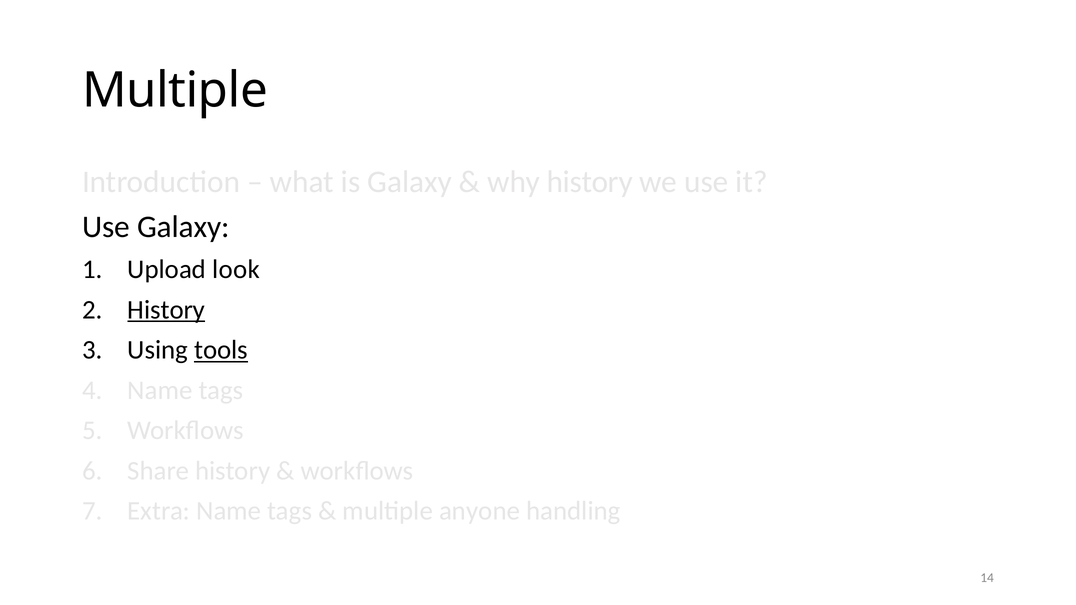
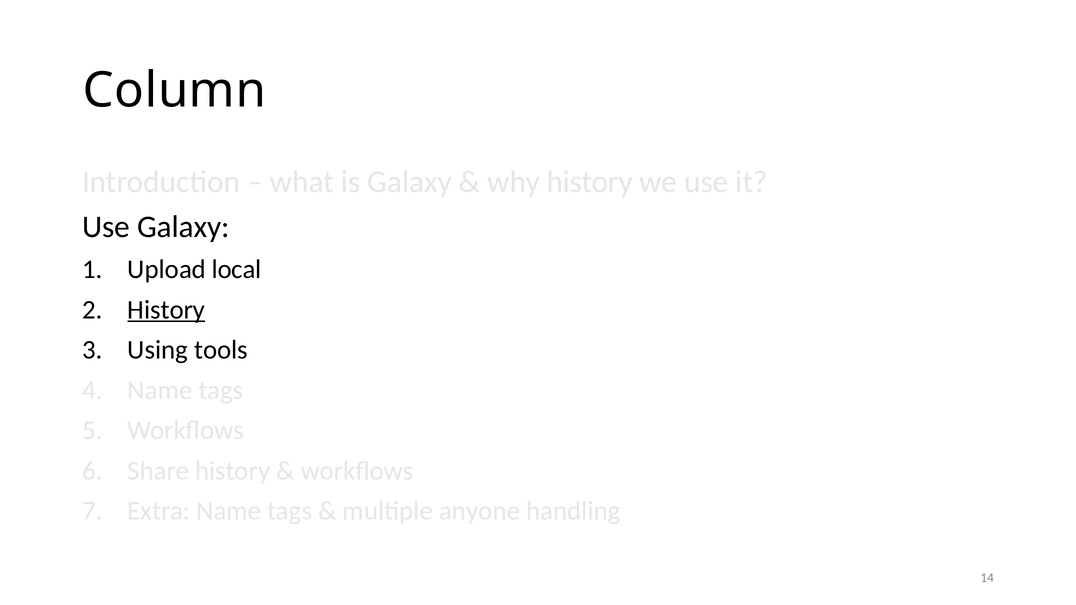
Multiple at (175, 90): Multiple -> Column
look: look -> local
tools underline: present -> none
